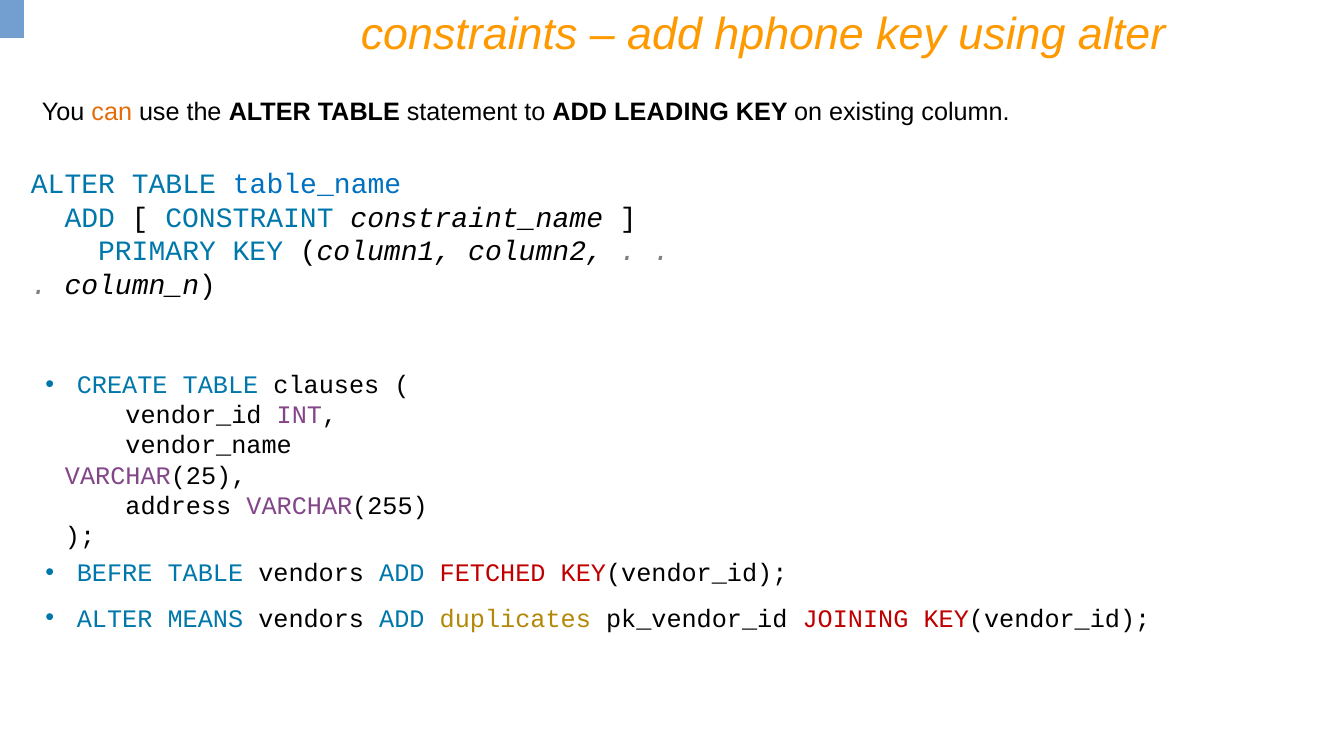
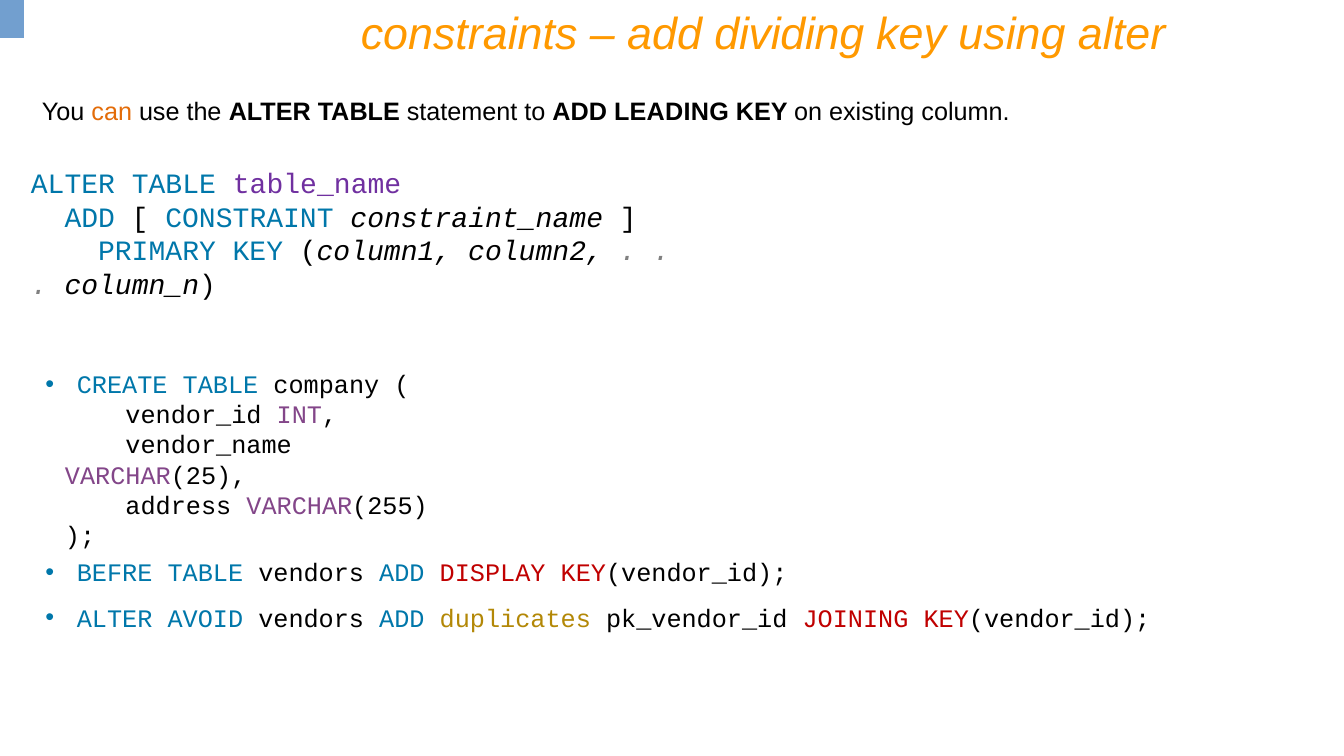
hphone: hphone -> dividing
table_name colour: blue -> purple
clauses: clauses -> company
FETCHED: FETCHED -> DISPLAY
MEANS: MEANS -> AVOID
